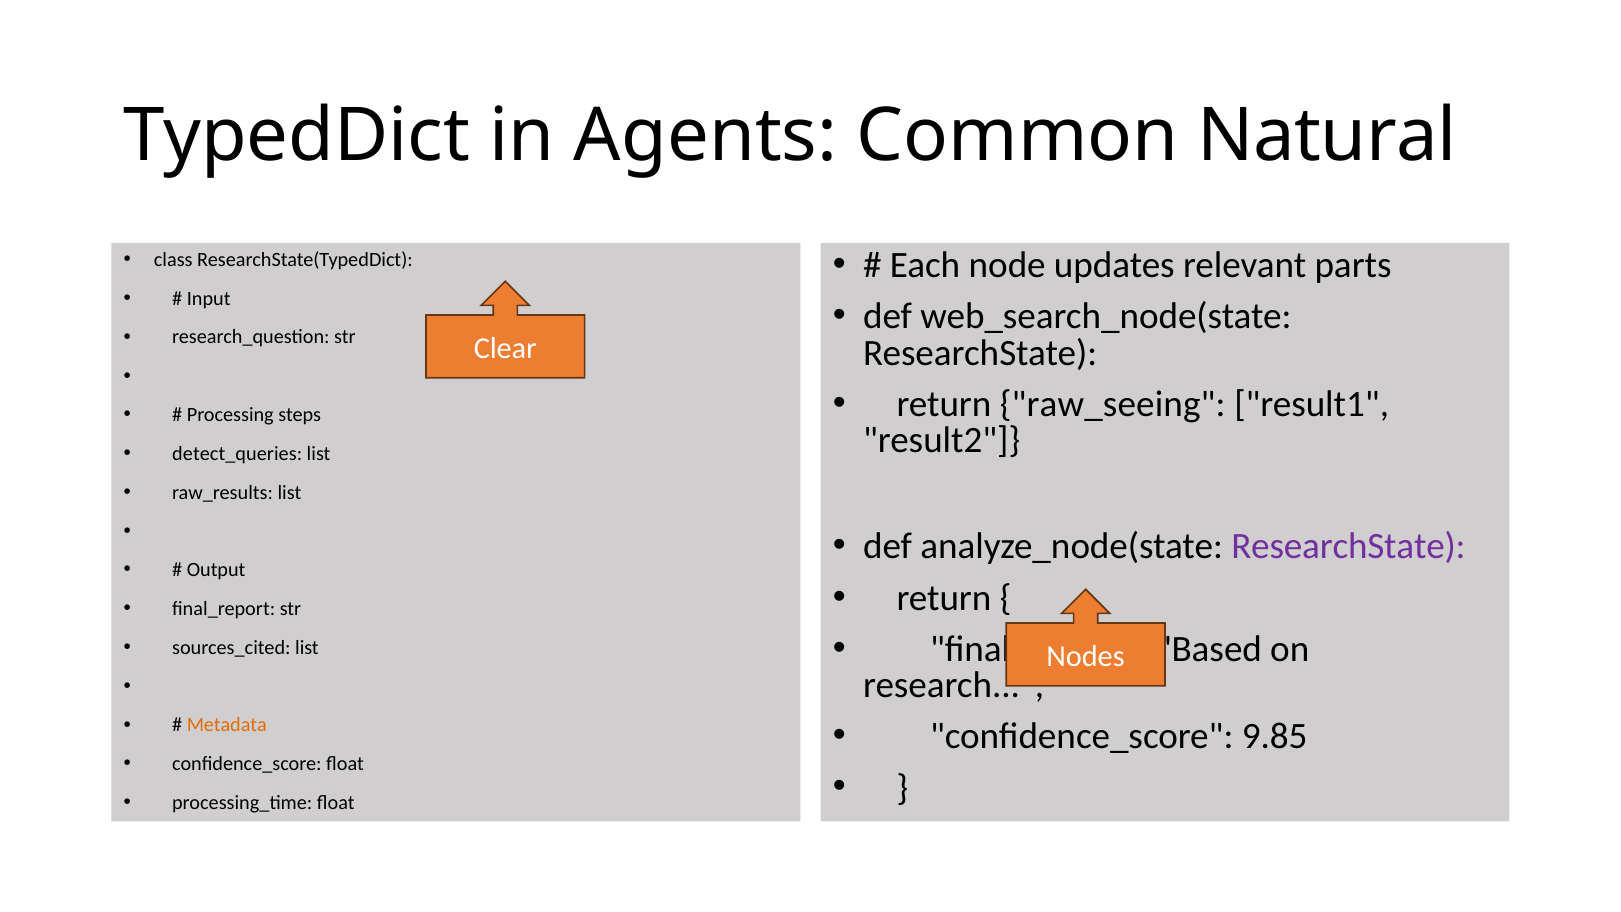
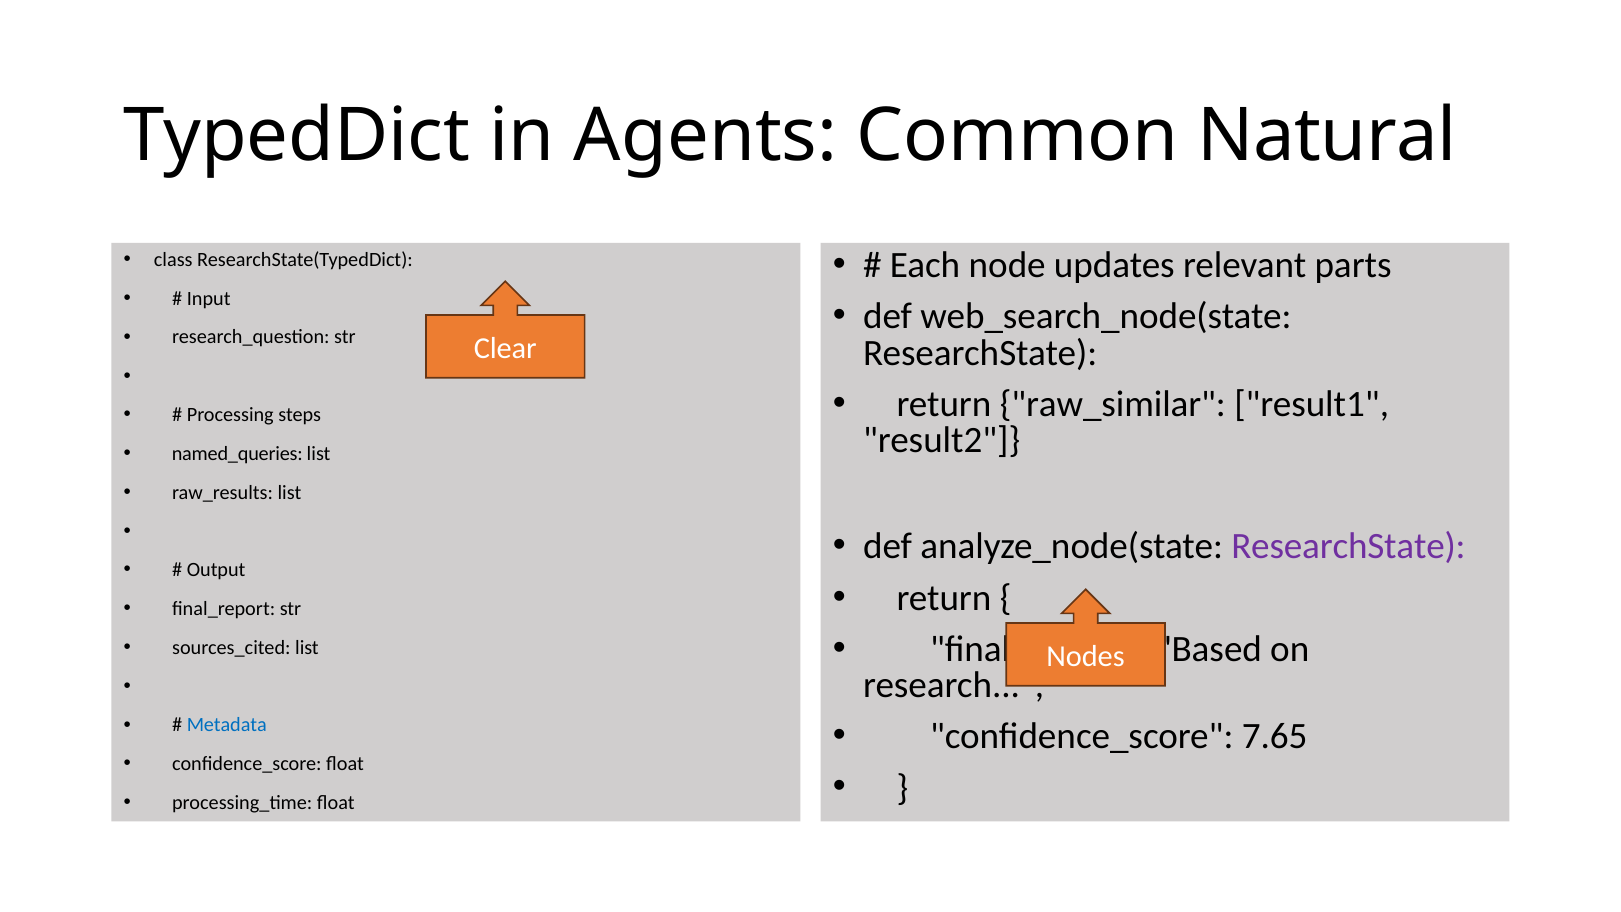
raw_seeing: raw_seeing -> raw_similar
detect_queries: detect_queries -> named_queries
Metadata colour: orange -> blue
9.85: 9.85 -> 7.65
